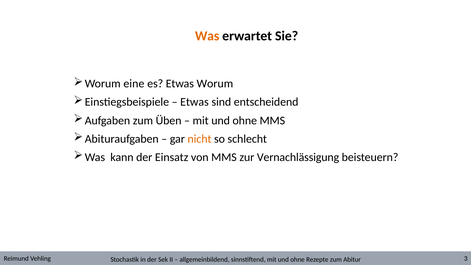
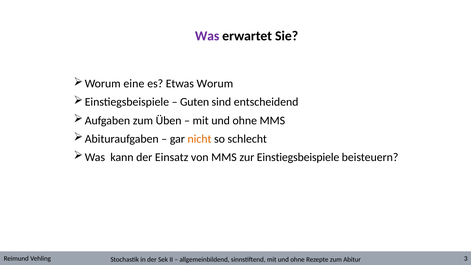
Was at (207, 36) colour: orange -> purple
Etwas at (194, 102): Etwas -> Guten
zur Vernachlässigung: Vernachlässigung -> Einstiegsbeispiele
